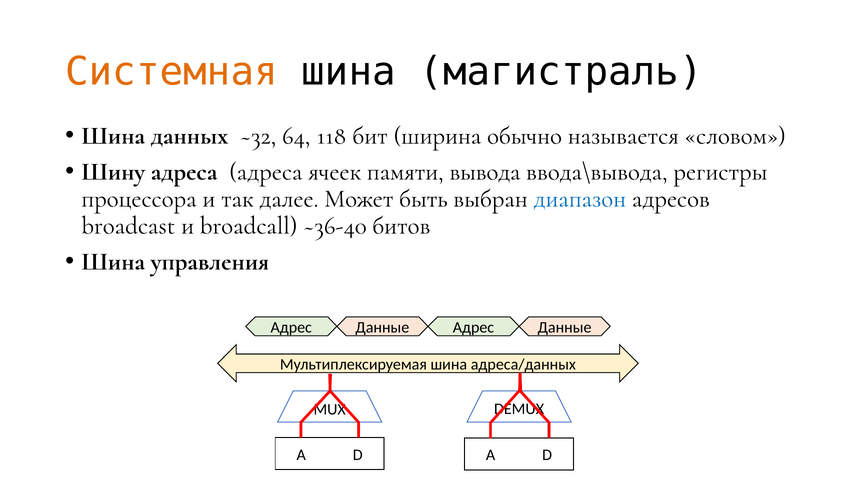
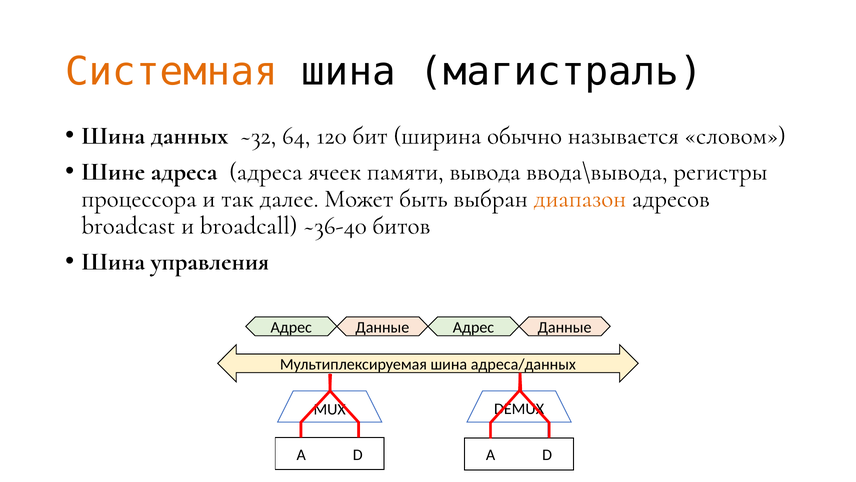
118: 118 -> 120
Шину: Шину -> Шине
диапазон colour: blue -> orange
